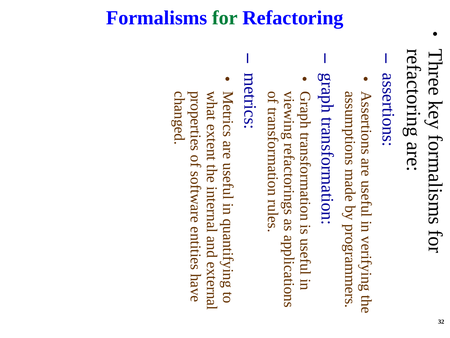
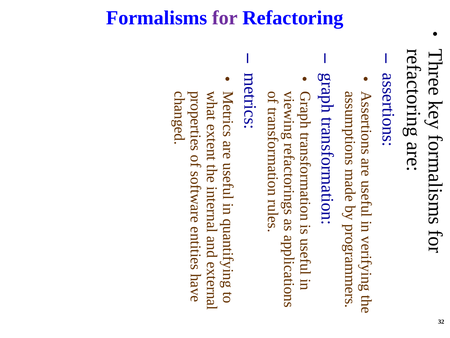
for colour: green -> purple
